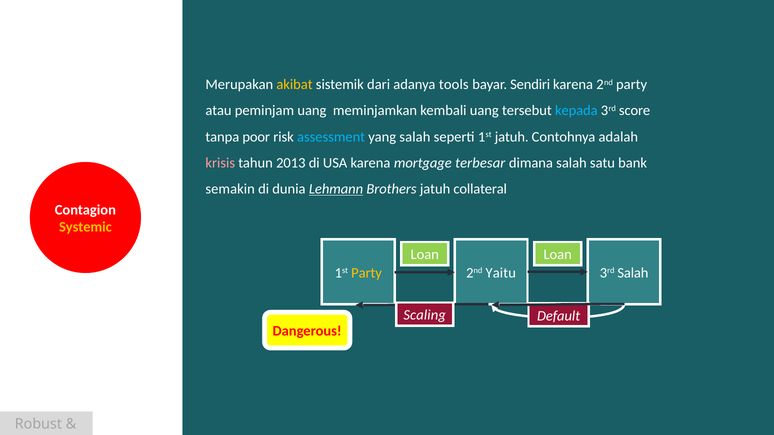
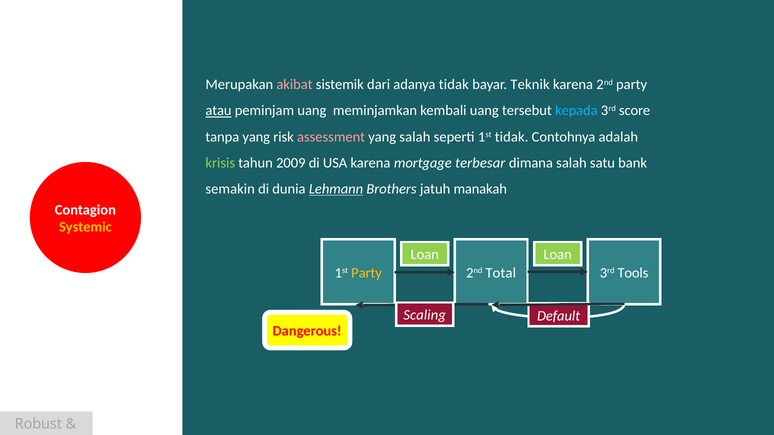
akibat colour: yellow -> pink
adanya tools: tools -> tidak
Sendiri: Sendiri -> Teknik
atau underline: none -> present
tanpa poor: poor -> yang
assessment colour: light blue -> pink
1st jatuh: jatuh -> tidak
krisis colour: pink -> light green
2013: 2013 -> 2009
collateral: collateral -> manakah
Yaitu: Yaitu -> Total
3rd Salah: Salah -> Tools
